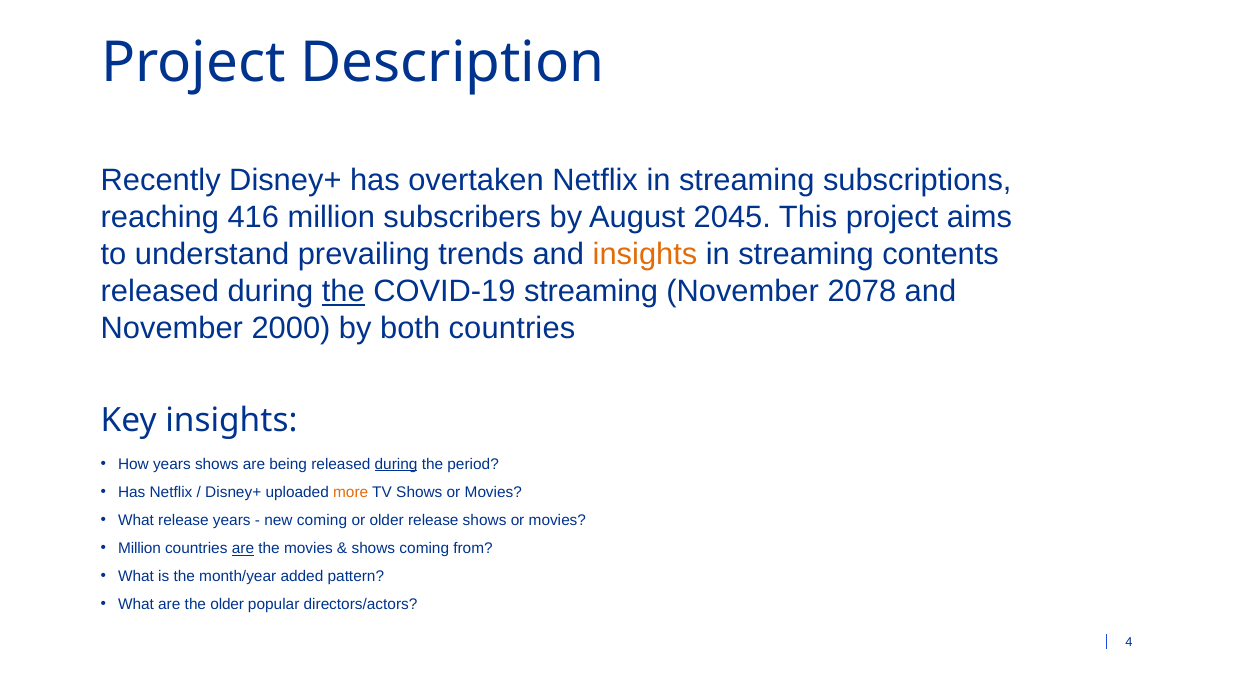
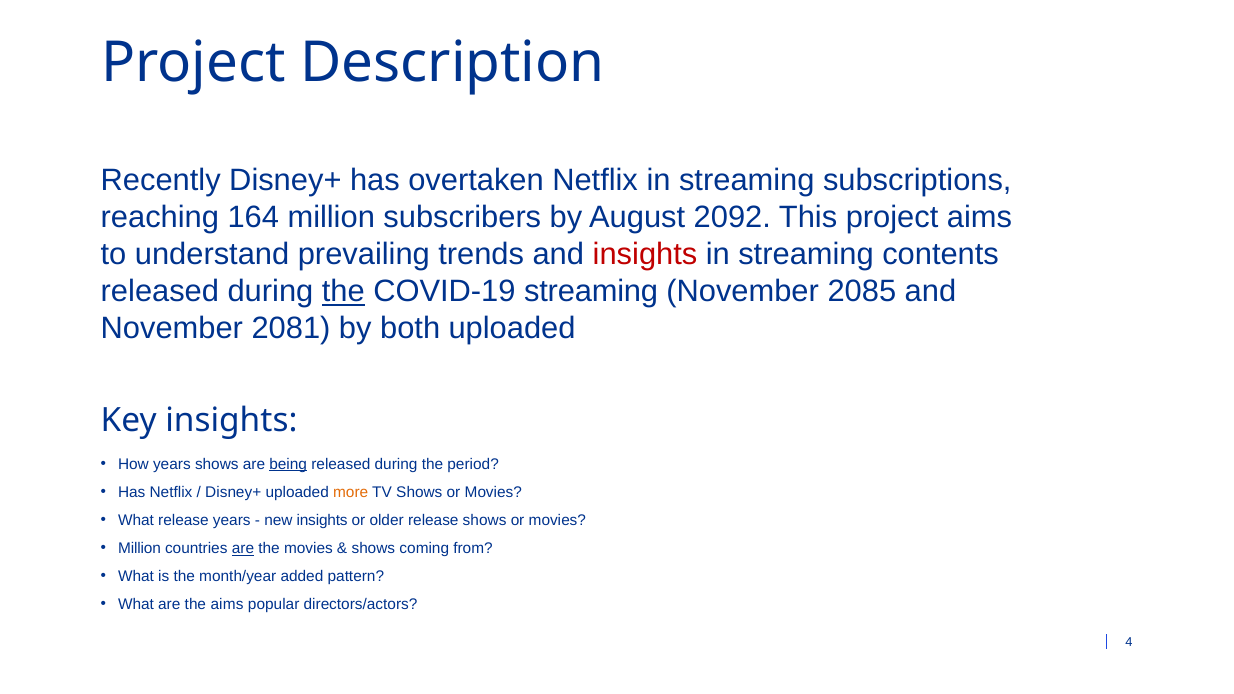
416: 416 -> 164
2045: 2045 -> 2092
insights at (645, 255) colour: orange -> red
2078: 2078 -> 2085
2000: 2000 -> 2081
both countries: countries -> uploaded
being underline: none -> present
during at (396, 464) underline: present -> none
new coming: coming -> insights
the older: older -> aims
